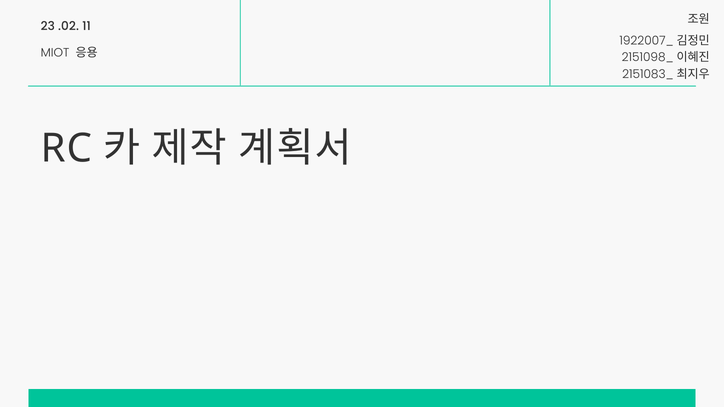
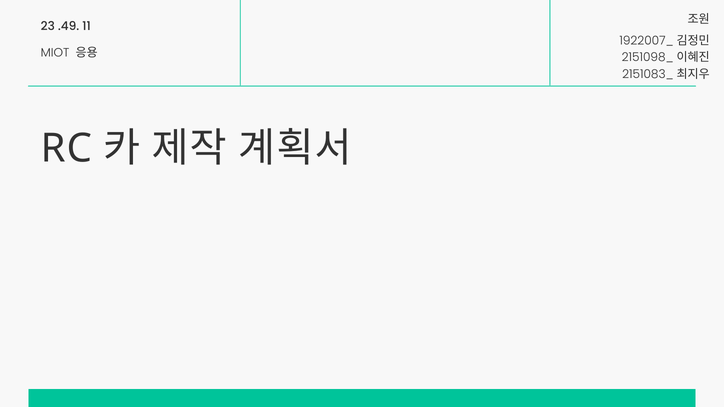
.02: .02 -> .49
